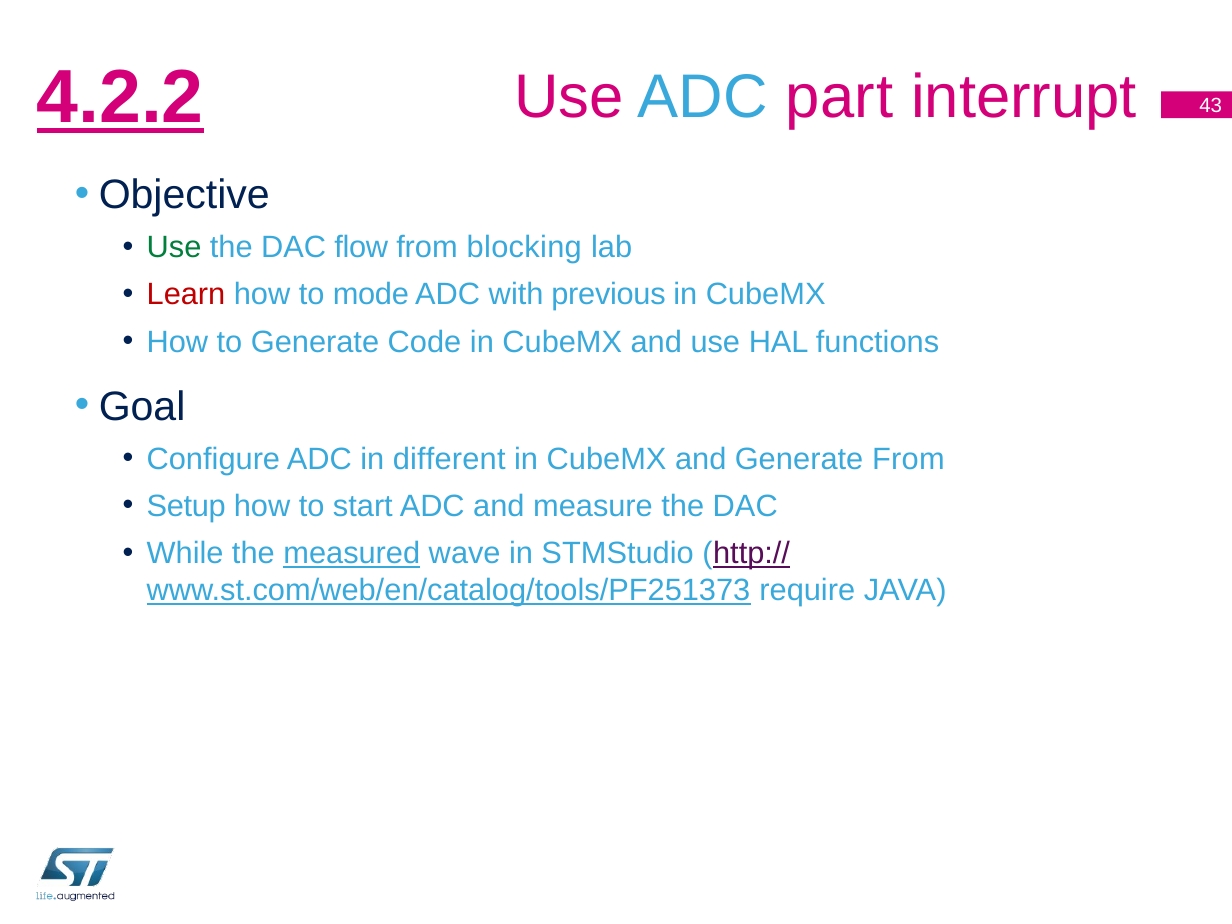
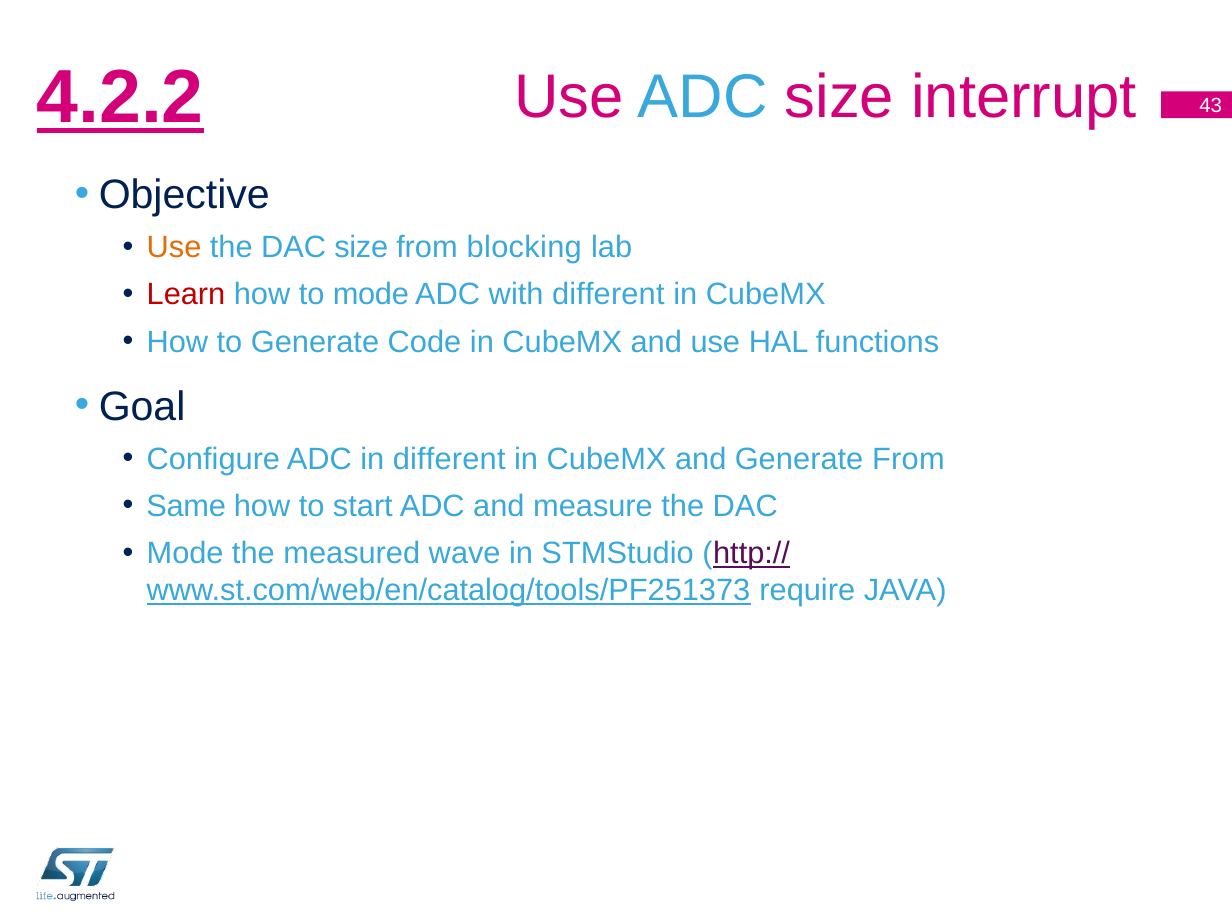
ADC part: part -> size
Use at (174, 248) colour: green -> orange
DAC flow: flow -> size
with previous: previous -> different
Setup: Setup -> Same
While at (185, 554): While -> Mode
measured underline: present -> none
